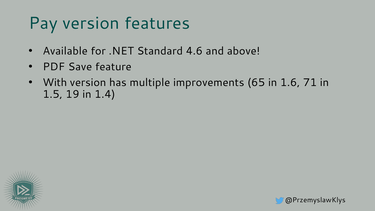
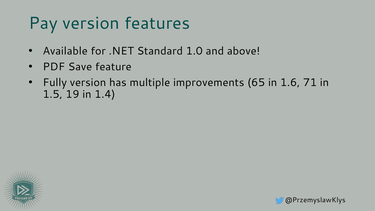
4.6: 4.6 -> 1.0
With: With -> Fully
